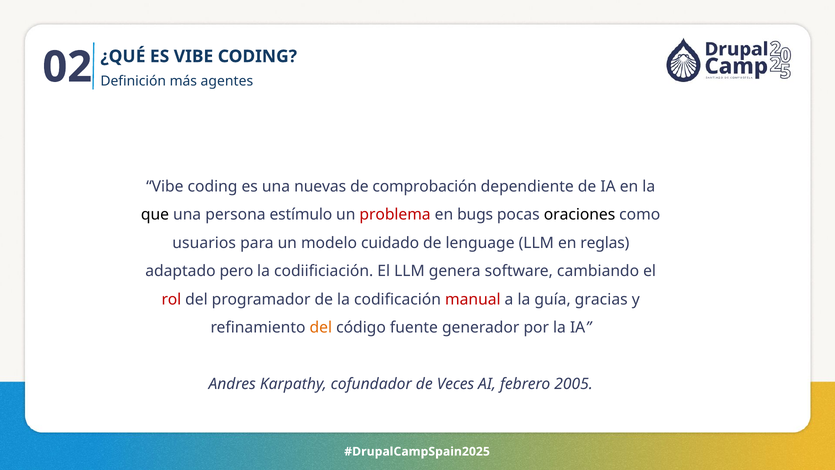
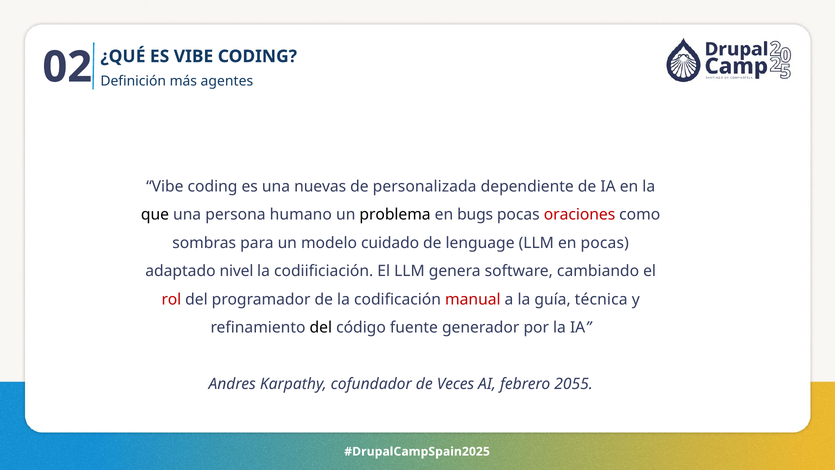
comprobación: comprobación -> personalizada
estímulo: estímulo -> humano
problema colour: red -> black
oraciones colour: black -> red
usuarios: usuarios -> sombras
en reglas: reglas -> pocas
pero: pero -> nivel
gracias: gracias -> técnica
del at (321, 327) colour: orange -> black
2005: 2005 -> 2055
